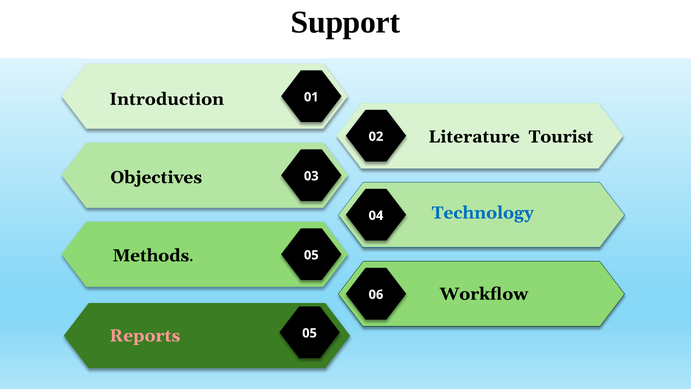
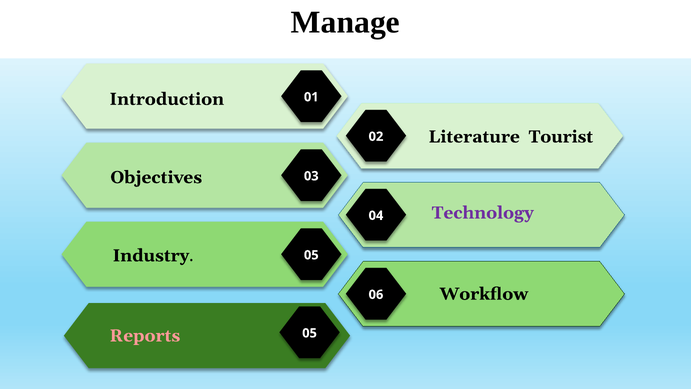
Support: Support -> Manage
Technology colour: blue -> purple
Methods: Methods -> Industry
